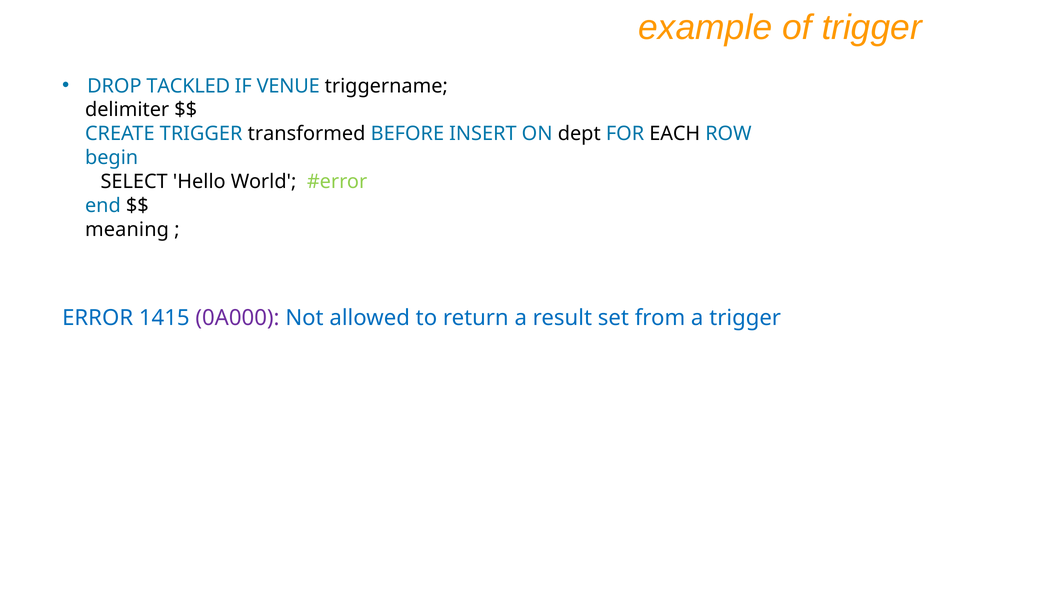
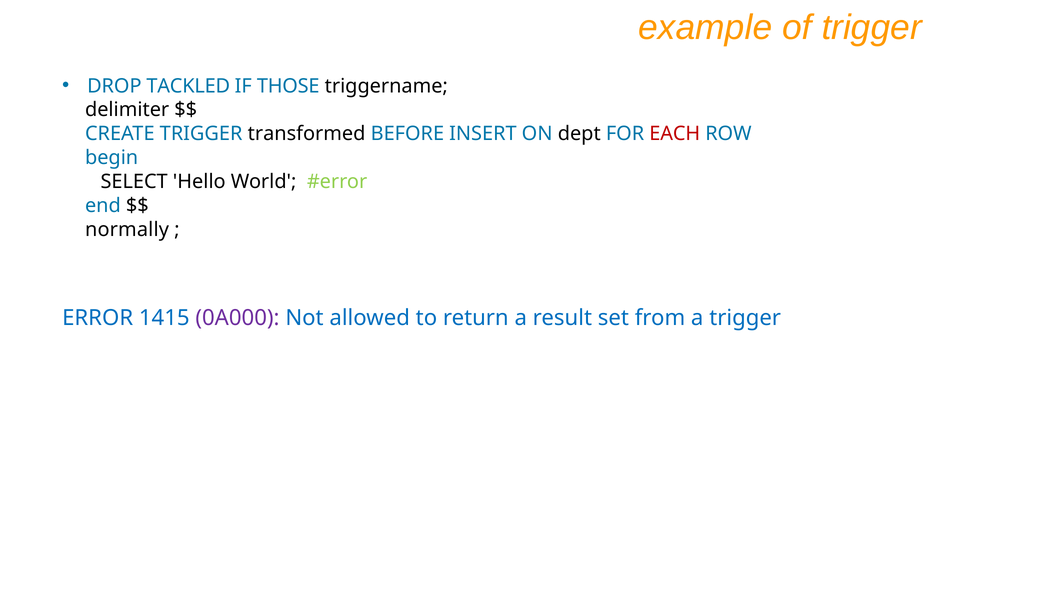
VENUE: VENUE -> THOSE
EACH colour: black -> red
meaning: meaning -> normally
